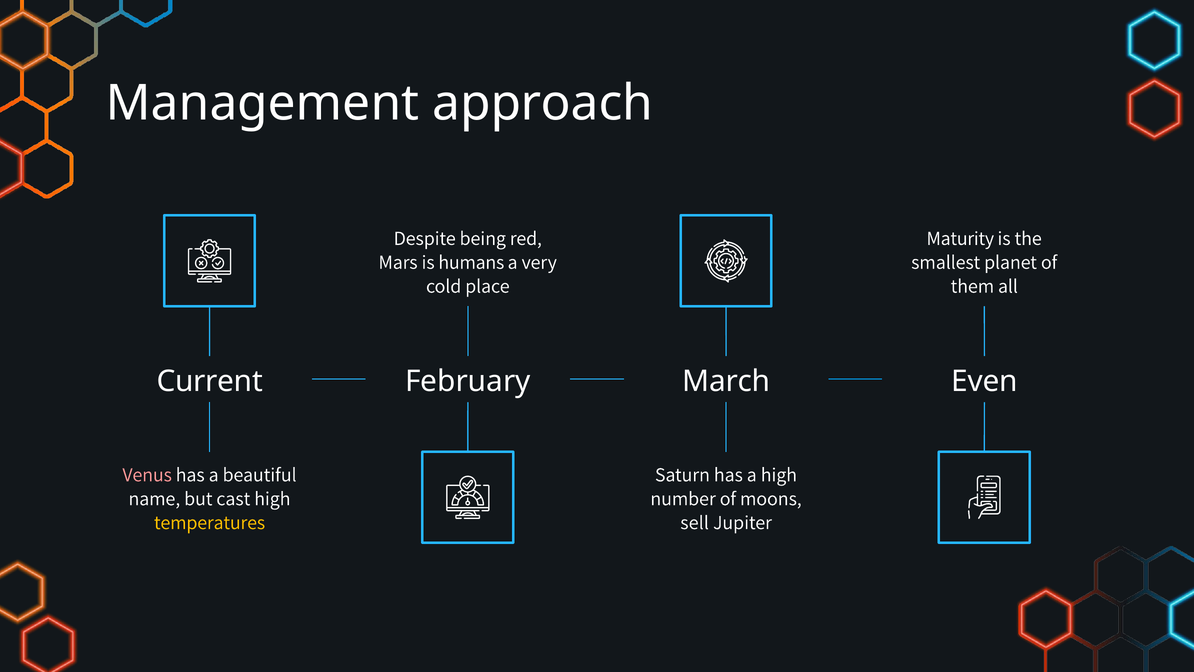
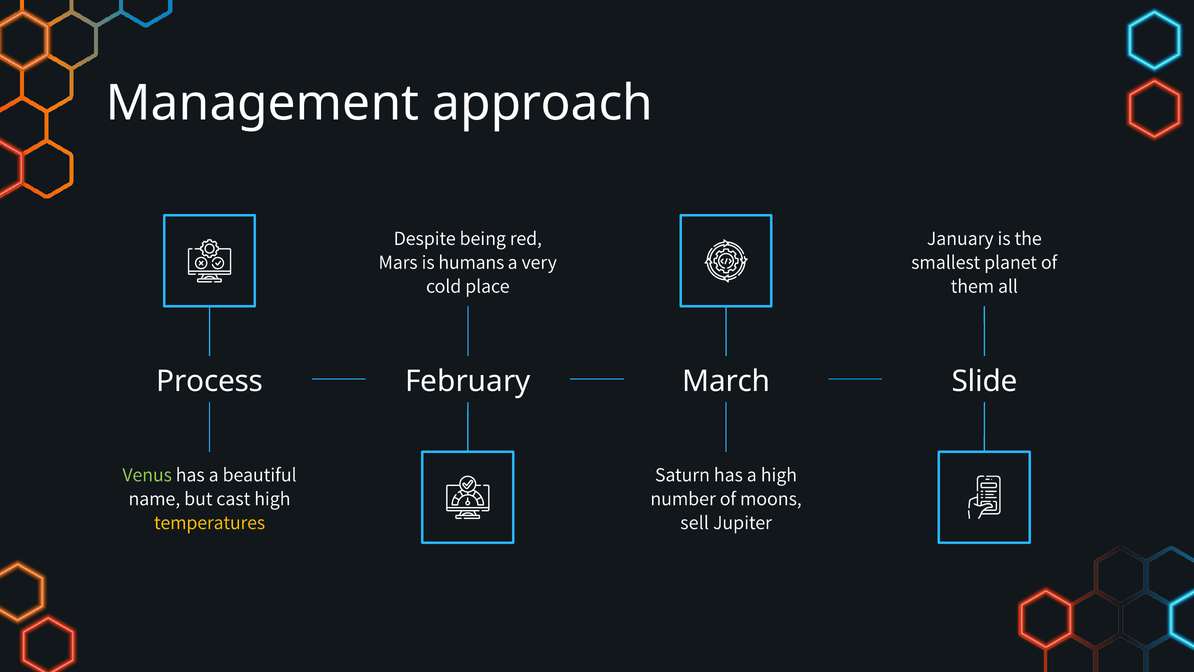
Maturity: Maturity -> January
Current: Current -> Process
Even: Even -> Slide
Venus colour: pink -> light green
